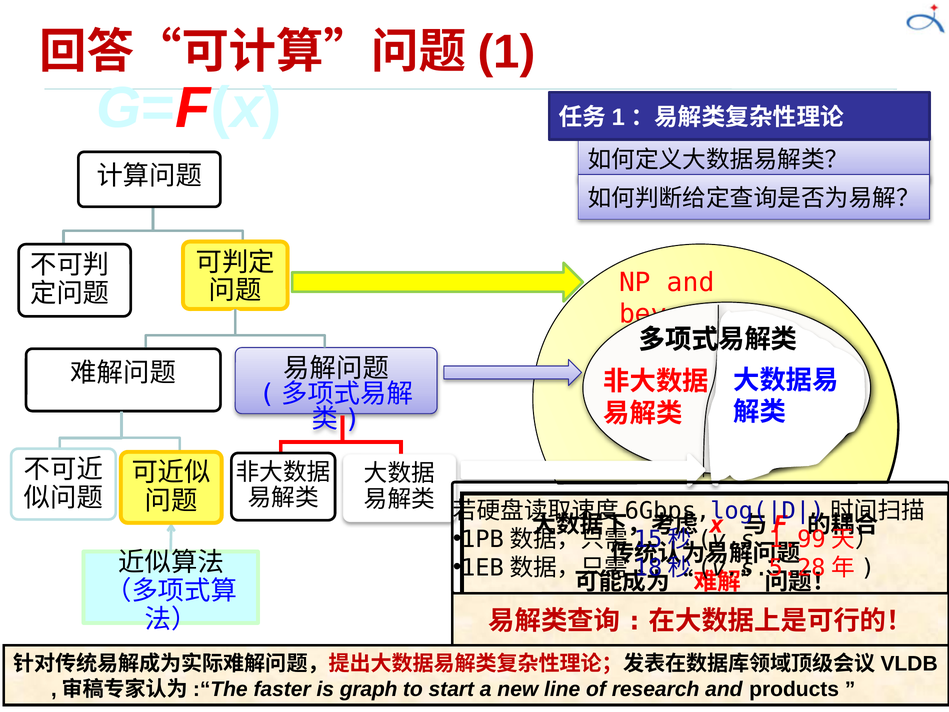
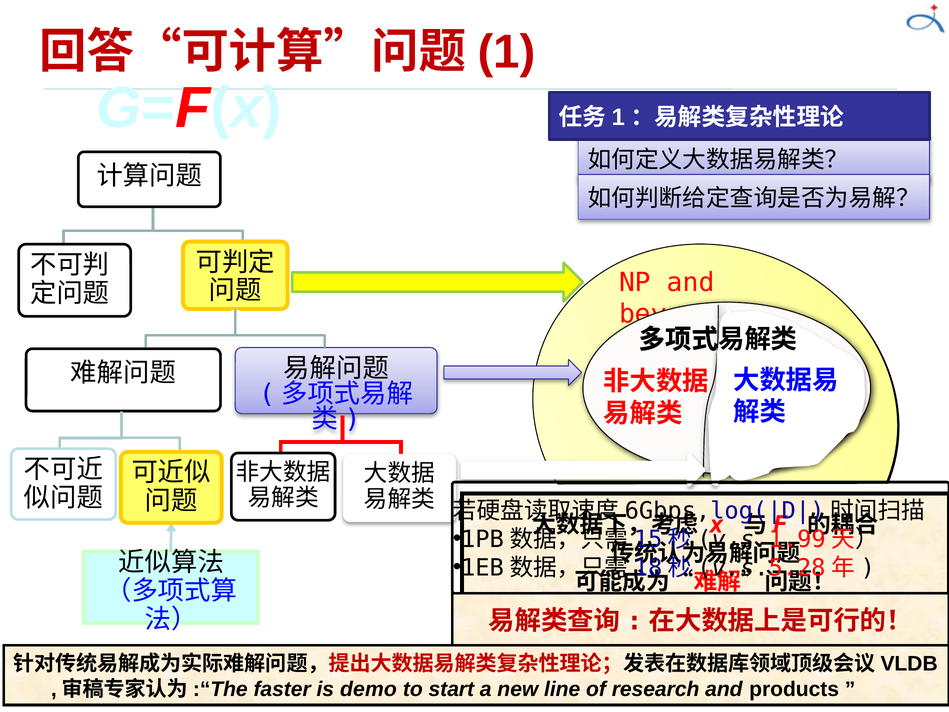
graph: graph -> demo
